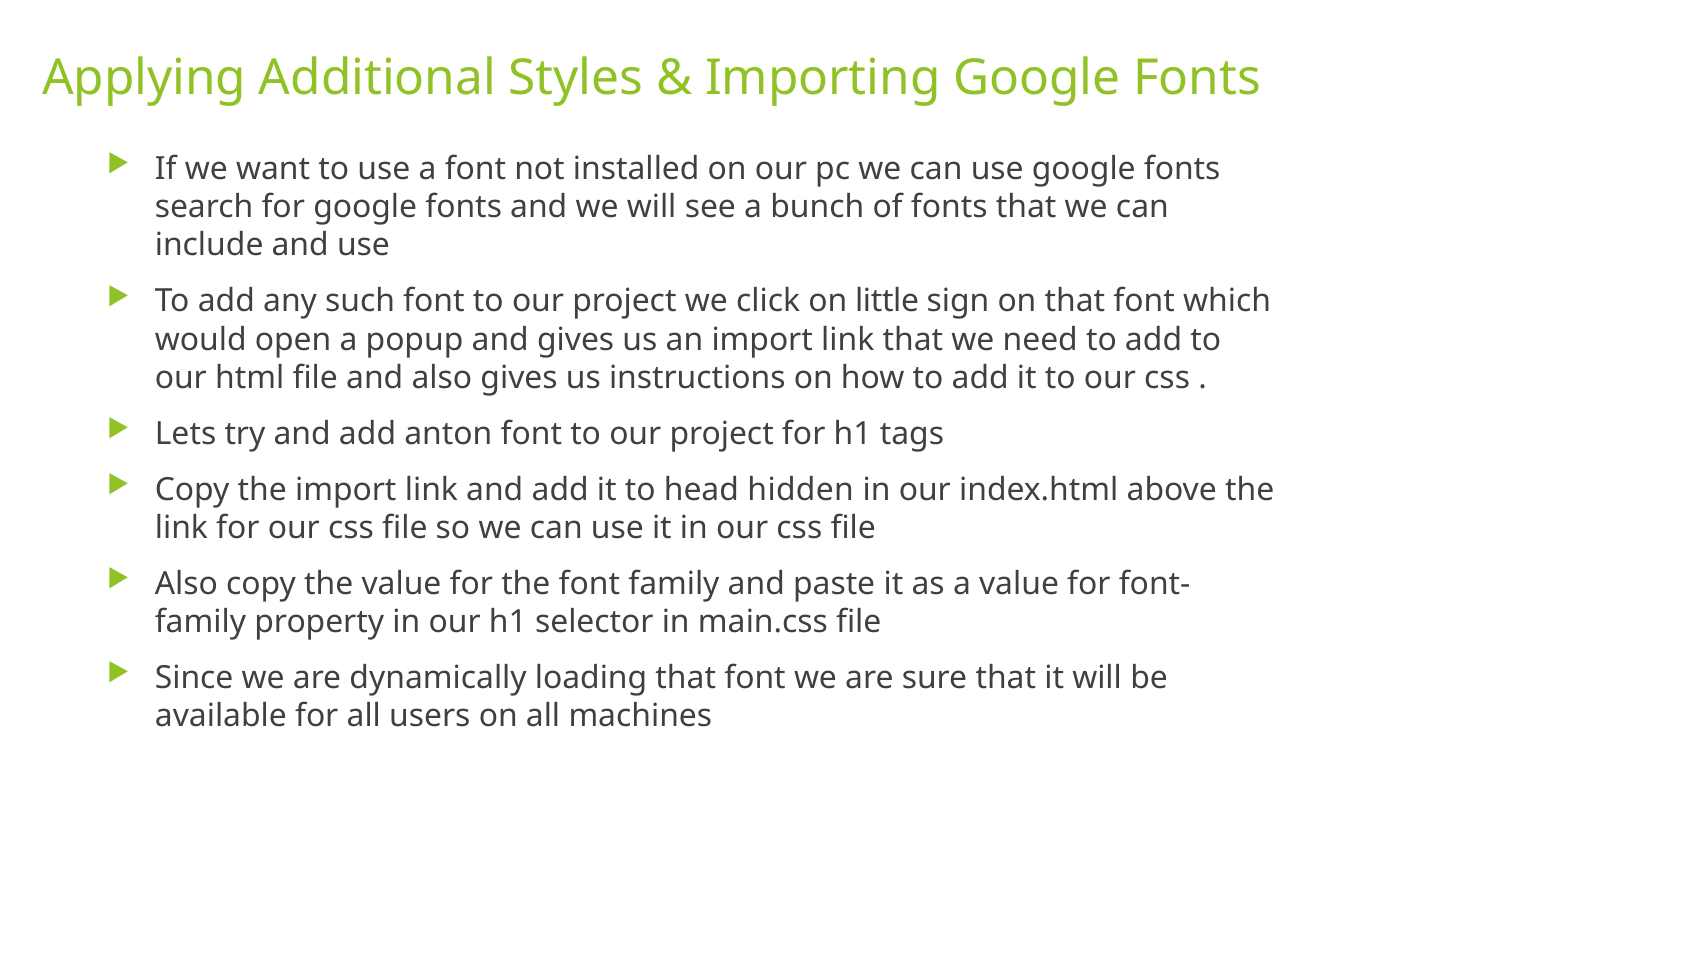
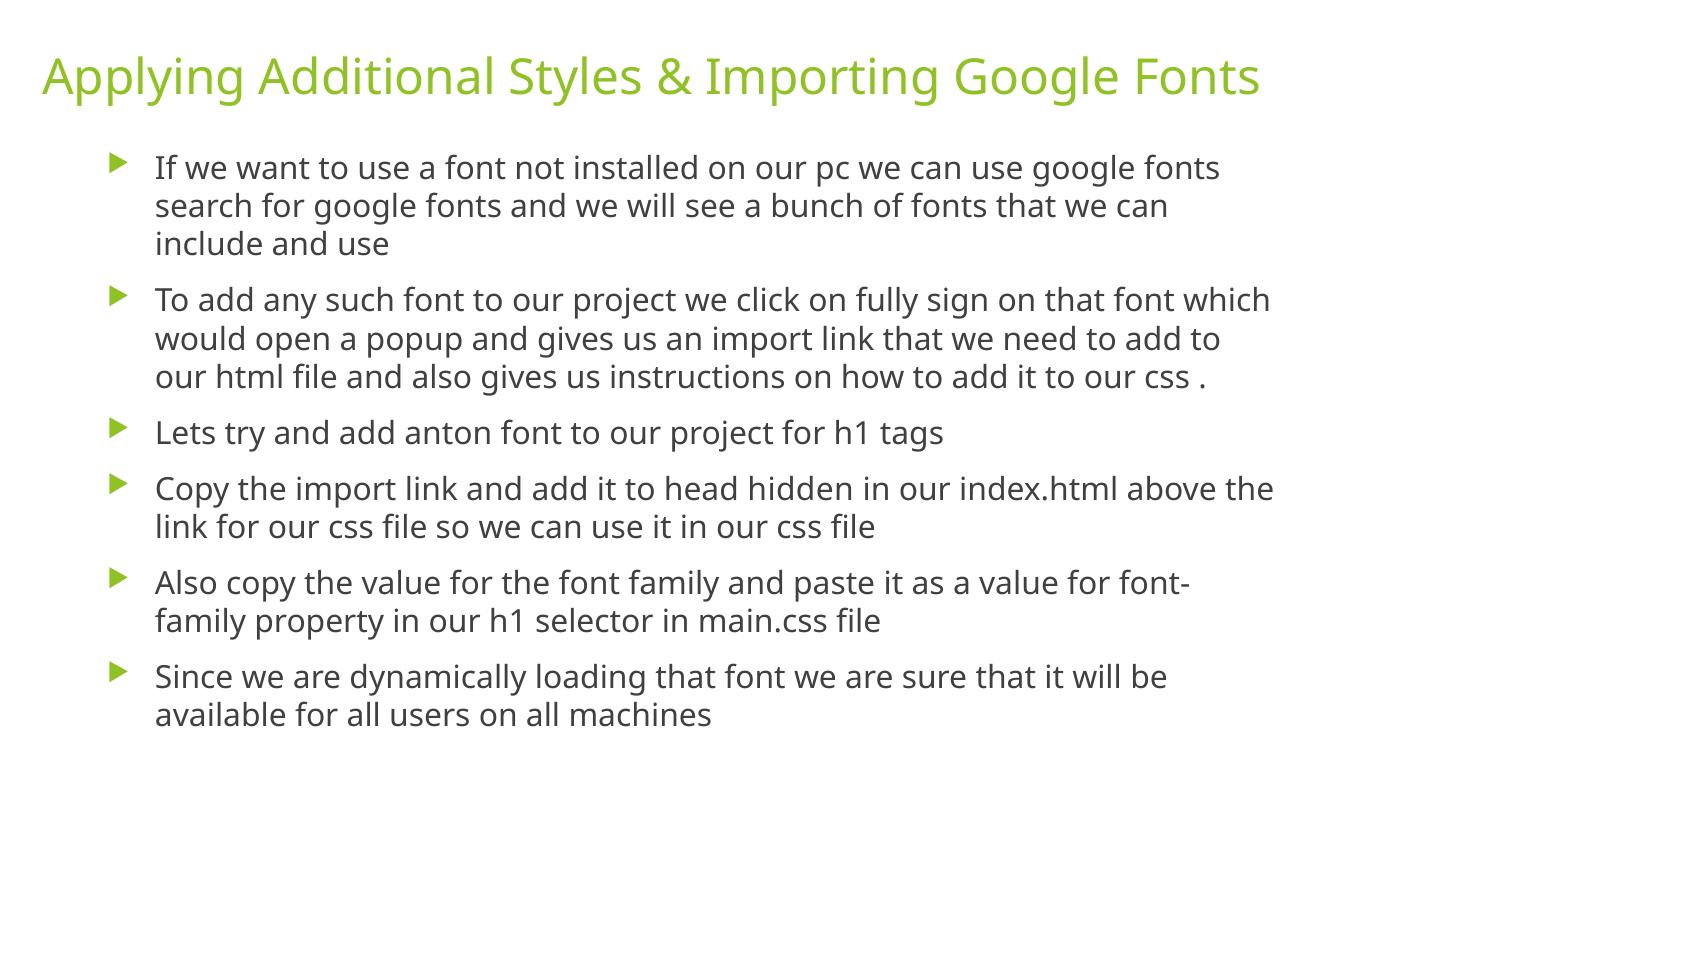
little: little -> fully
